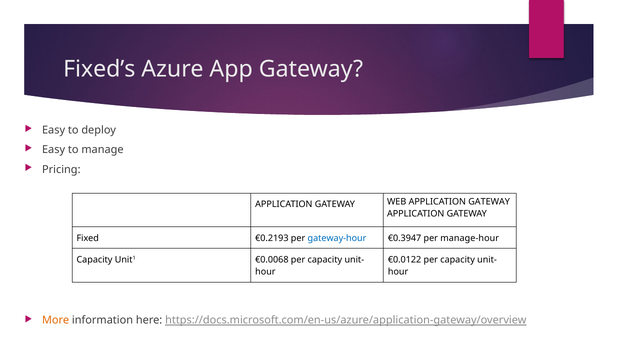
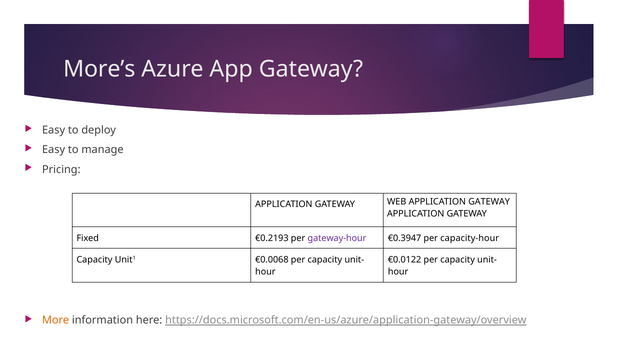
Fixed’s: Fixed’s -> More’s
gateway-hour colour: blue -> purple
manage-hour: manage-hour -> capacity-hour
